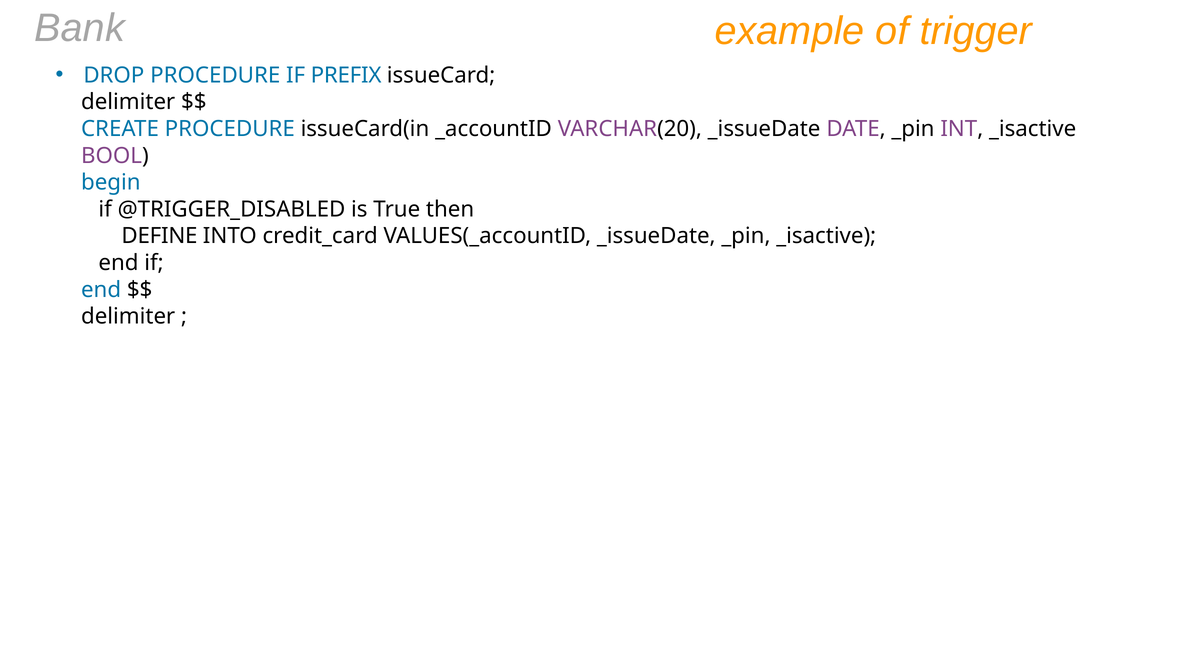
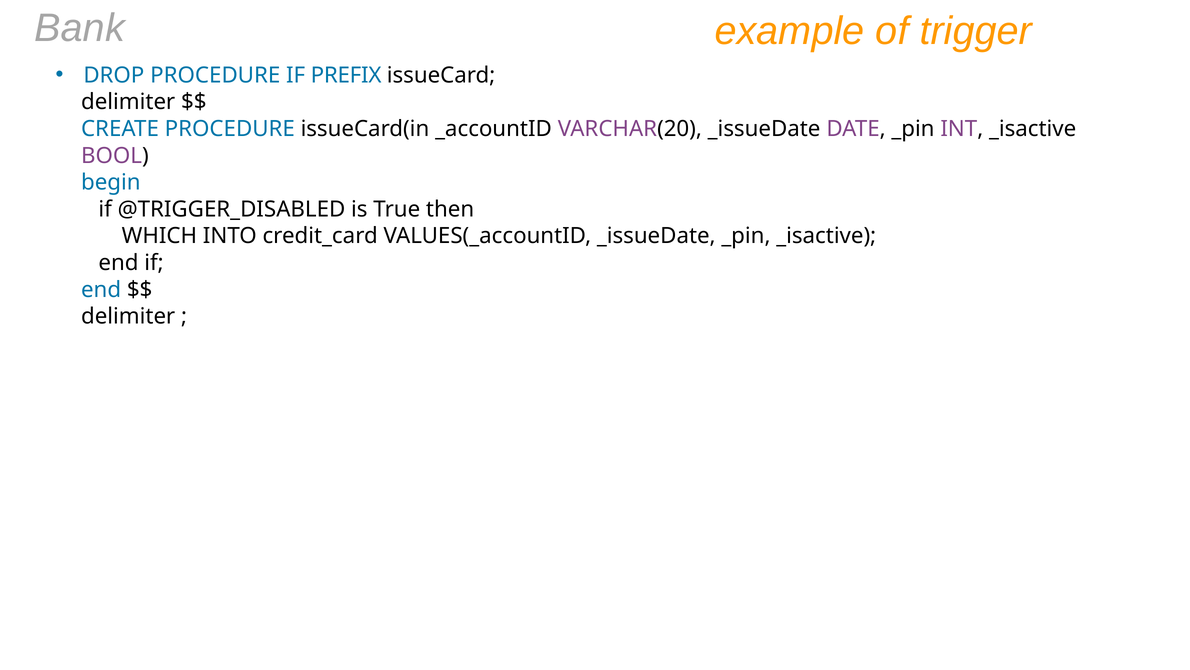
DEFINE: DEFINE -> WHICH
